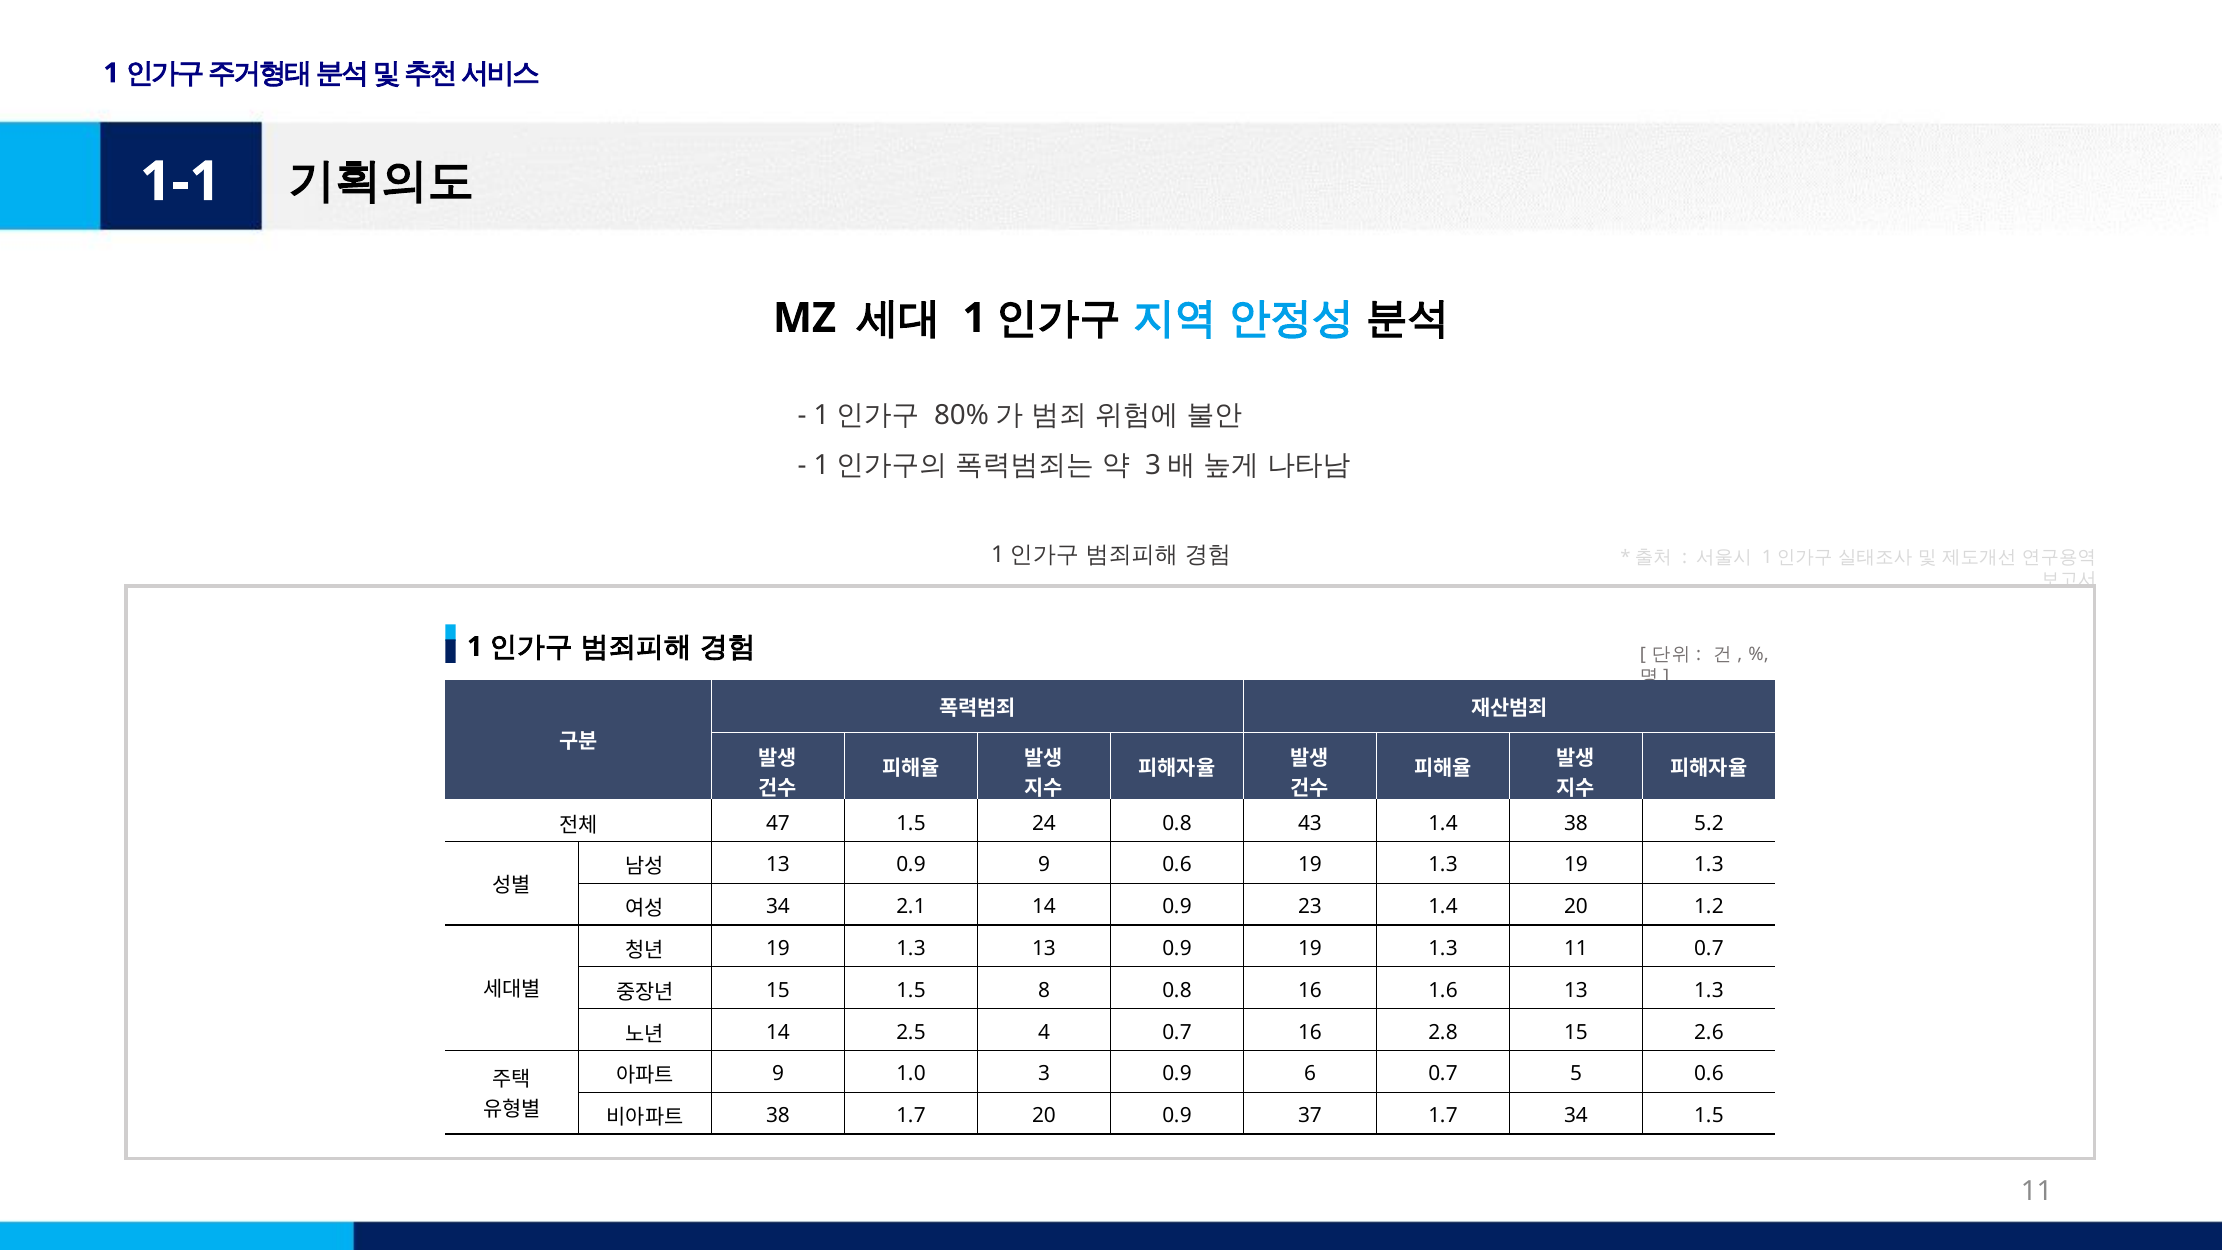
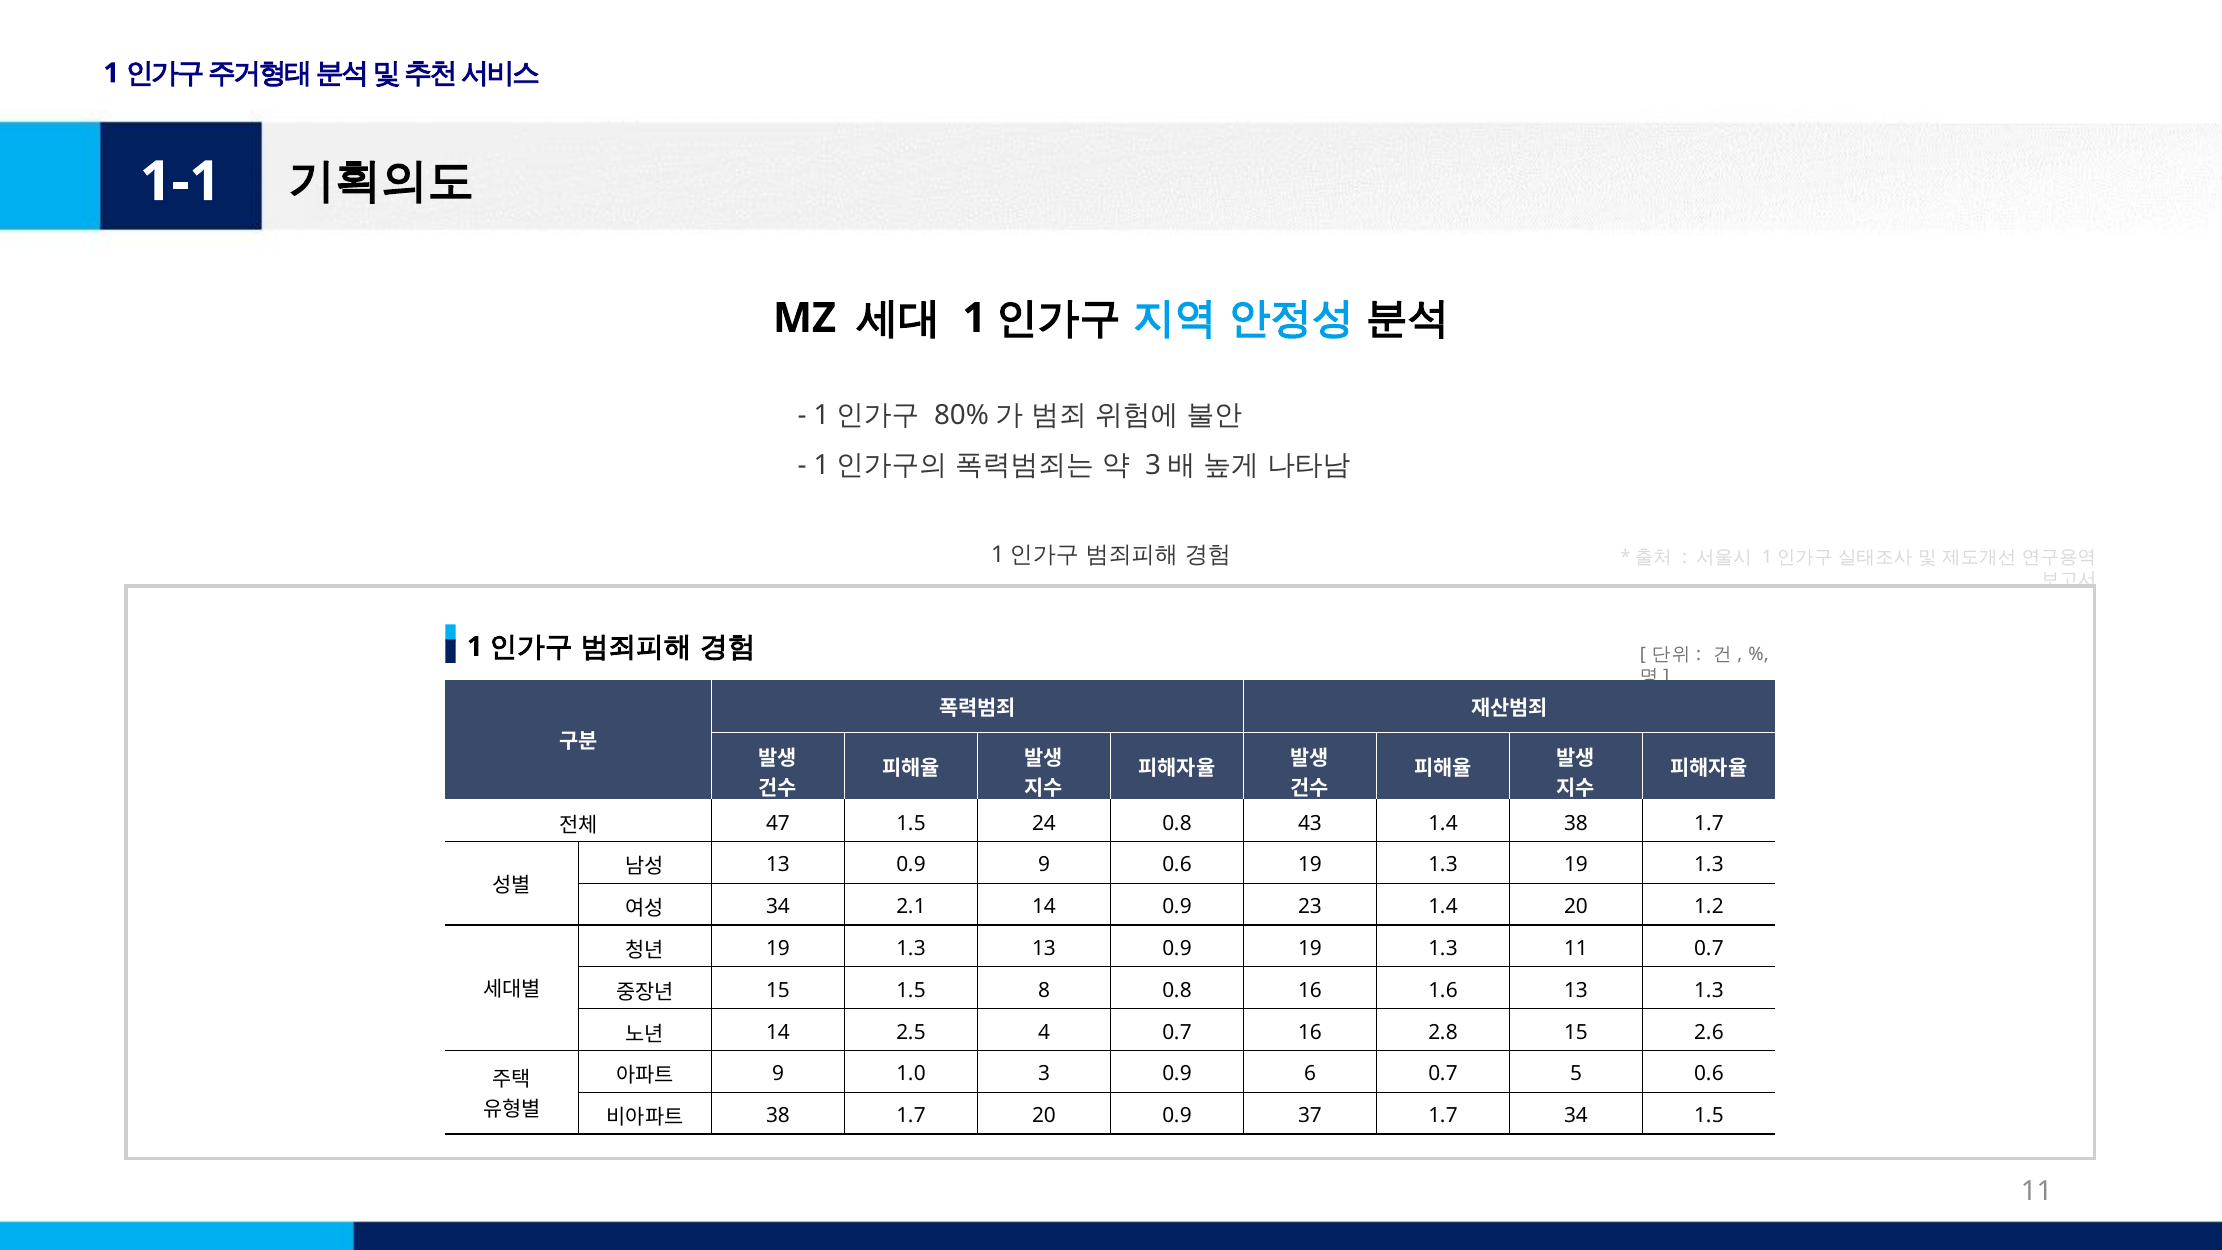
1.4 38 5.2: 5.2 -> 1.7
